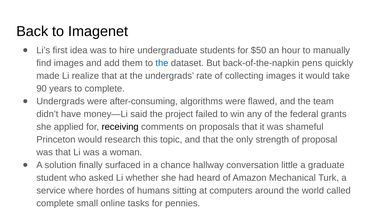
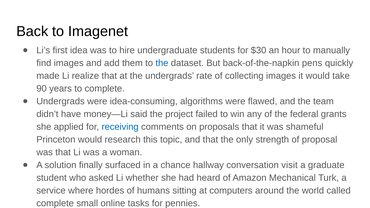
$50: $50 -> $30
after-consuming: after-consuming -> idea-consuming
receiving colour: black -> blue
little: little -> visit
